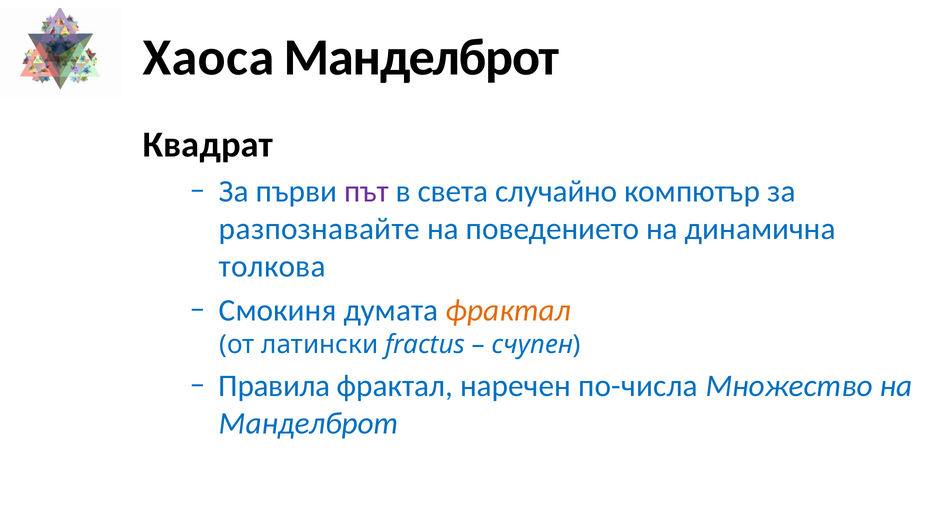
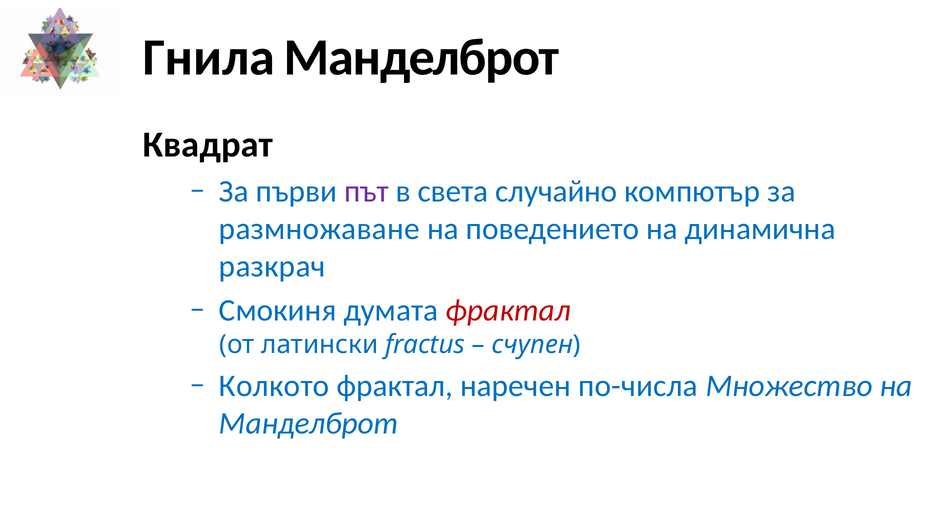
Хаоса: Хаоса -> Гнила
разпознавайте: разпознавайте -> размножаване
толкова: толкова -> разкрач
фрактал at (508, 310) colour: orange -> red
Правила: Правила -> Колкото
